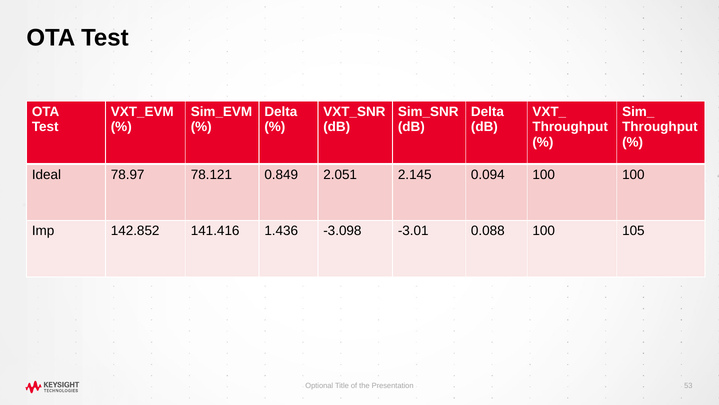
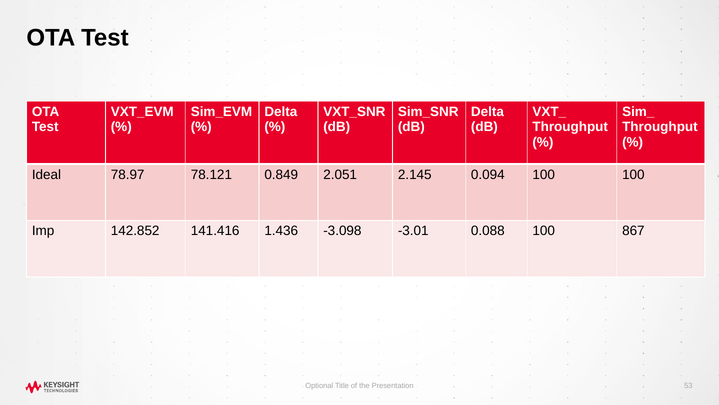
105: 105 -> 867
